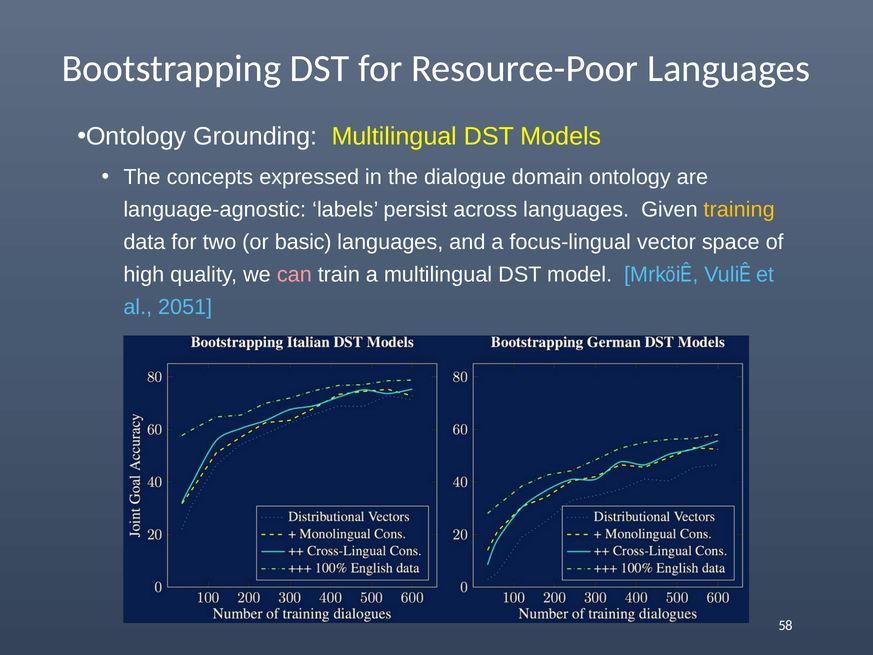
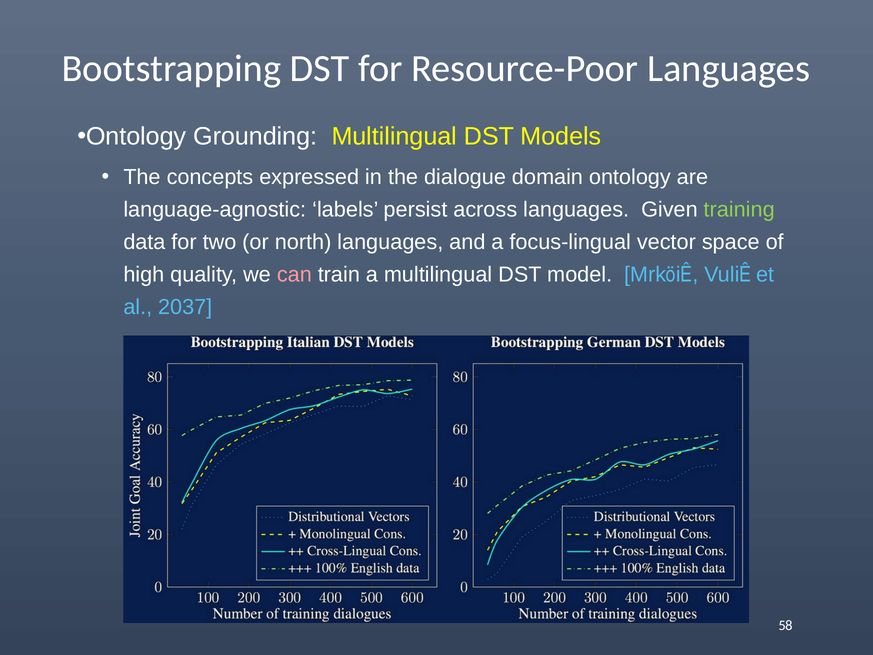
training colour: yellow -> light green
basic: basic -> north
2051: 2051 -> 2037
